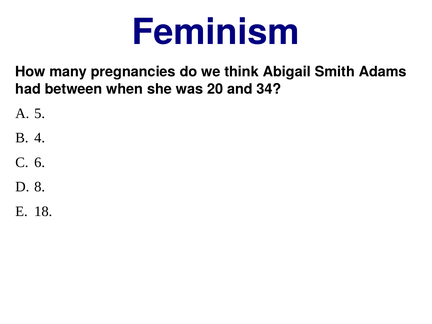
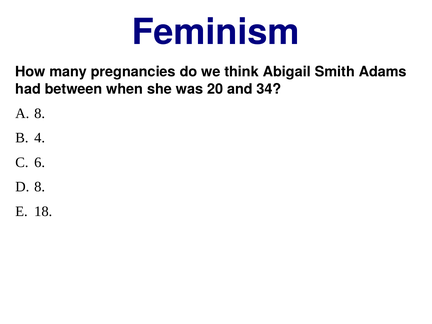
5 at (40, 113): 5 -> 8
